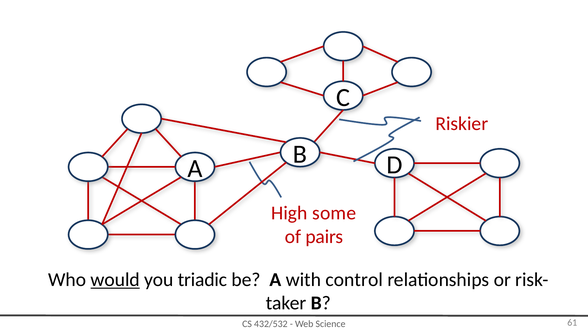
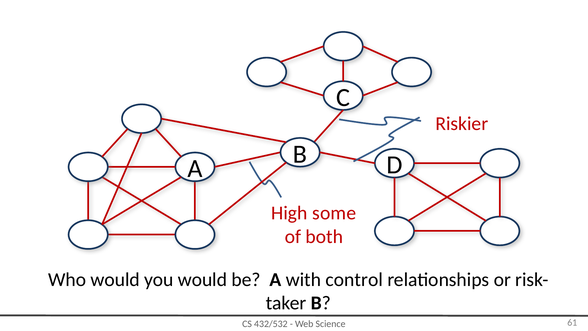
pairs: pairs -> both
would at (115, 279) underline: present -> none
you triadic: triadic -> would
